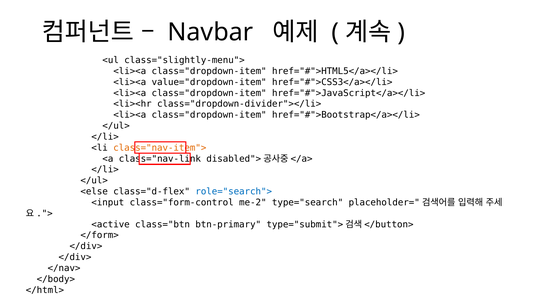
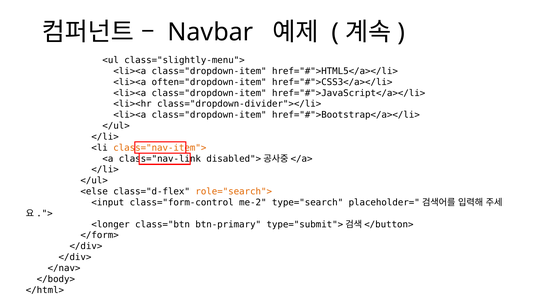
value="dropdown-item: value="dropdown-item -> often="dropdown-item
role="search"> colour: blue -> orange
<active: <active -> <longer
